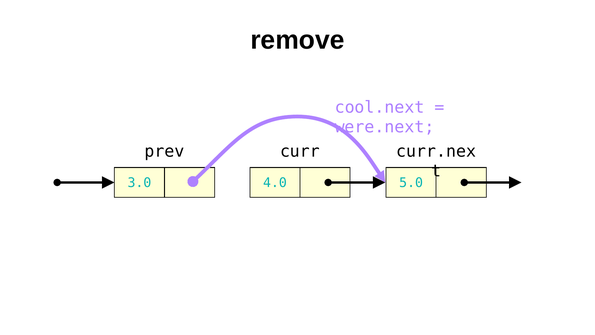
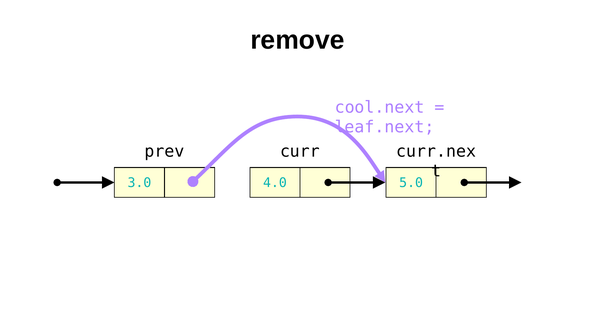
were.next: were.next -> leaf.next
